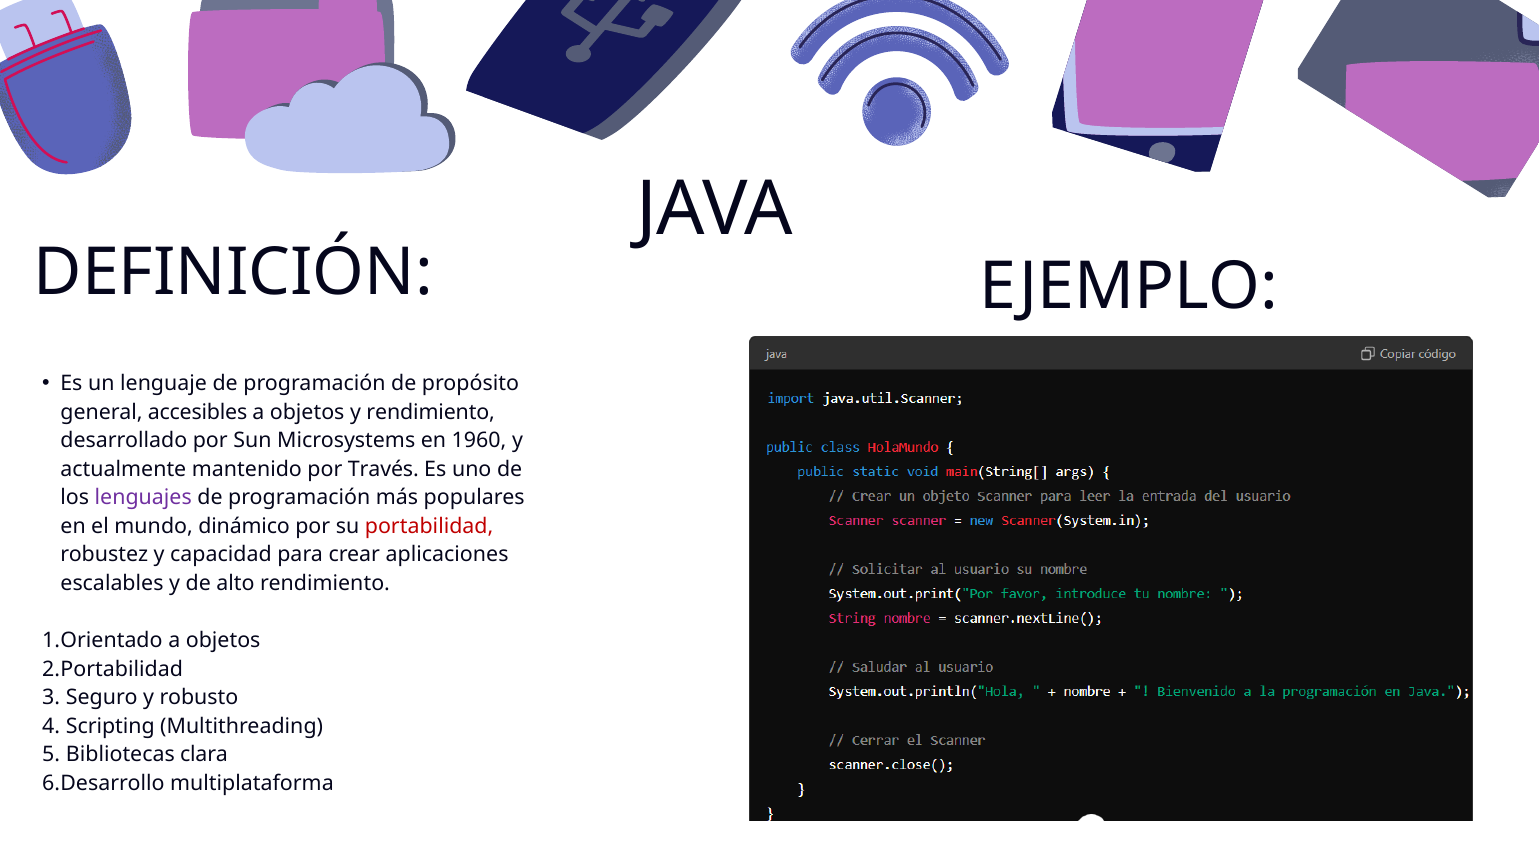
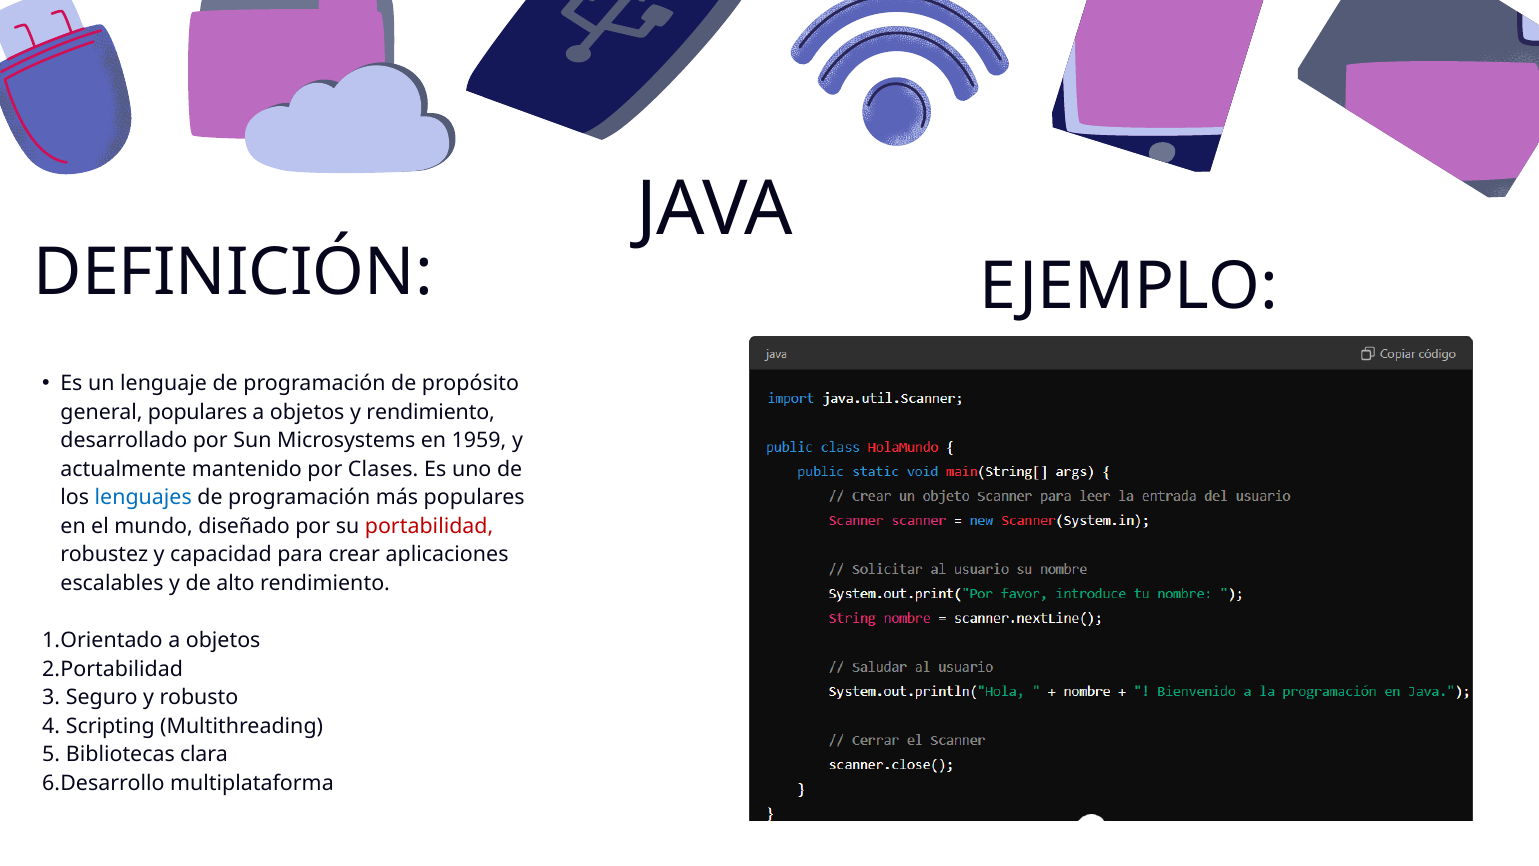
general accesibles: accesibles -> populares
1960: 1960 -> 1959
Través: Través -> Clases
lenguajes colour: purple -> blue
dinámico: dinámico -> diseñado
